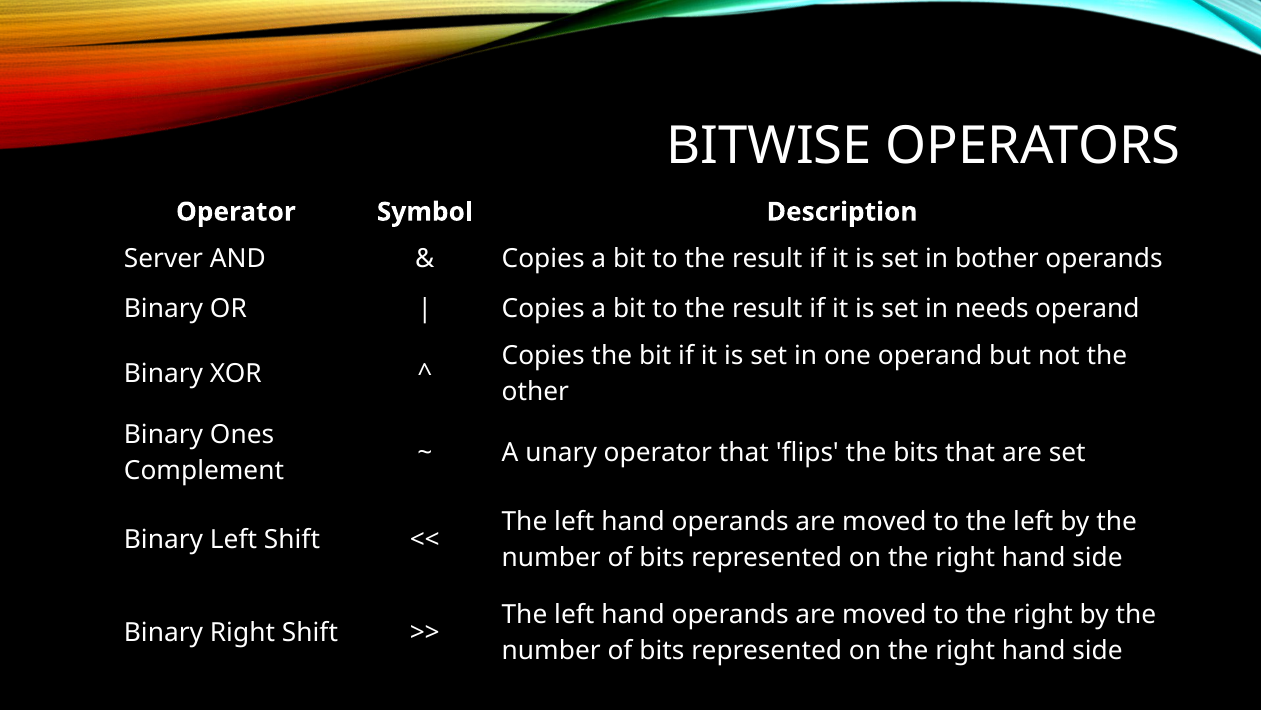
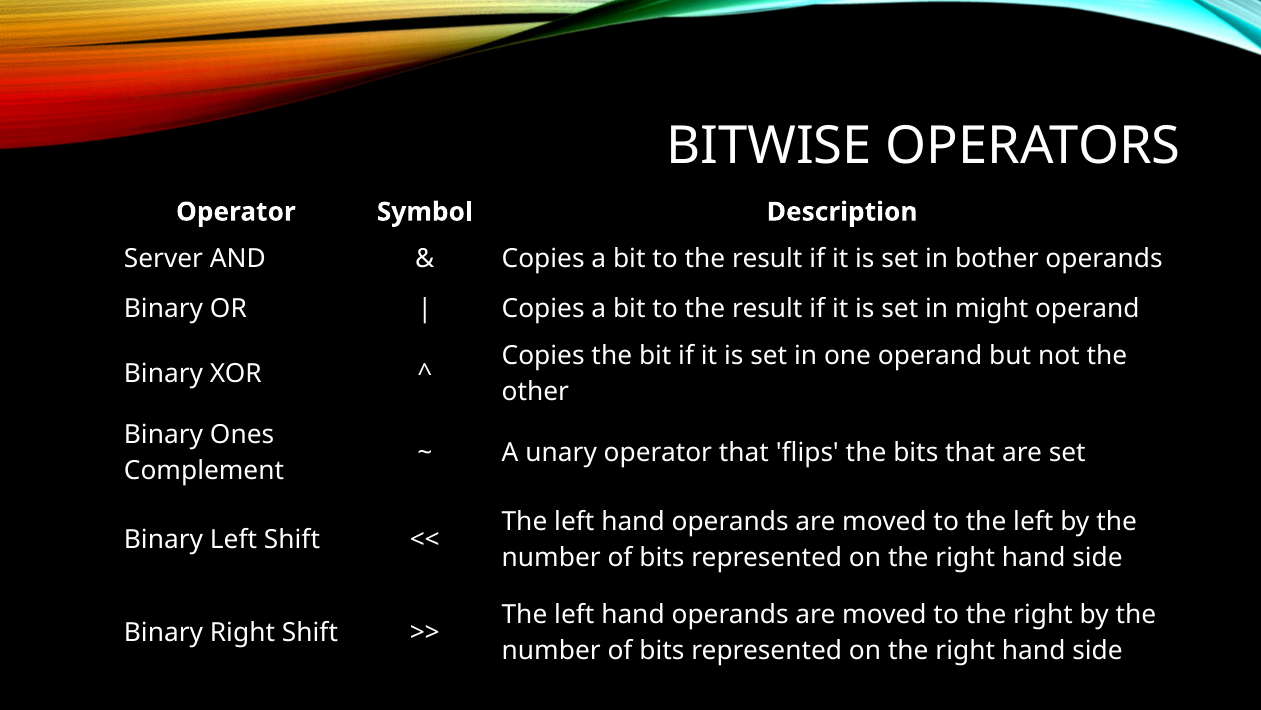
needs: needs -> might
